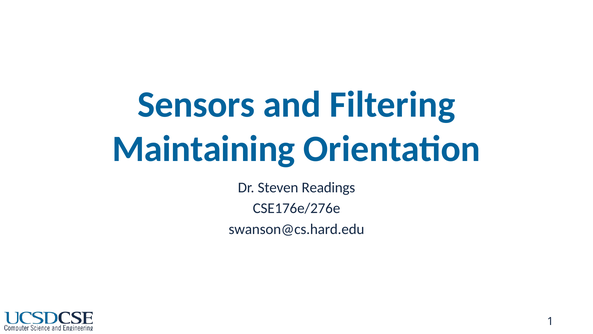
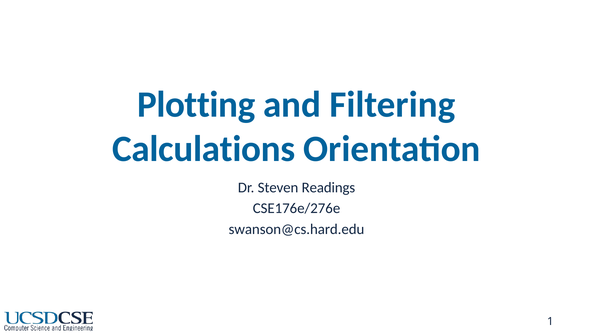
Sensors: Sensors -> Plotting
Maintaining: Maintaining -> Calculations
